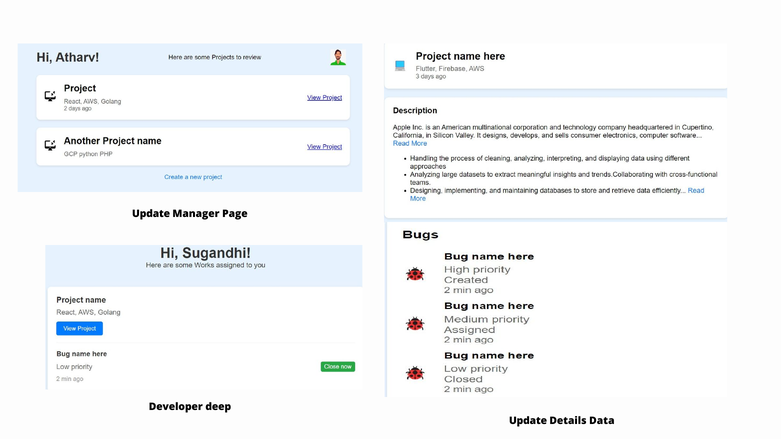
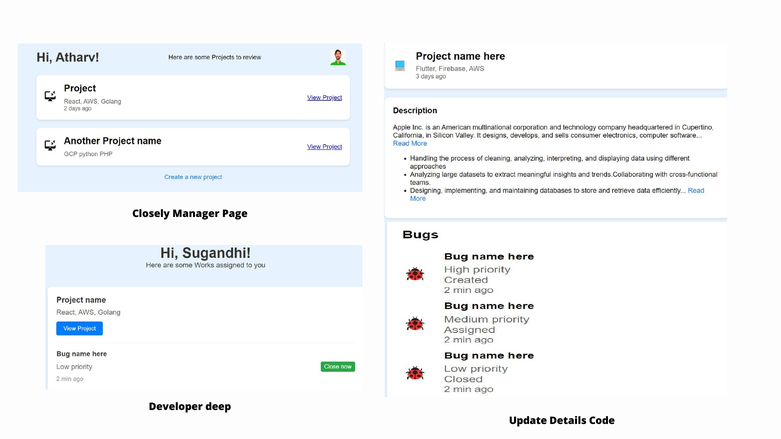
Update at (151, 214): Update -> Closely
Data: Data -> Code
